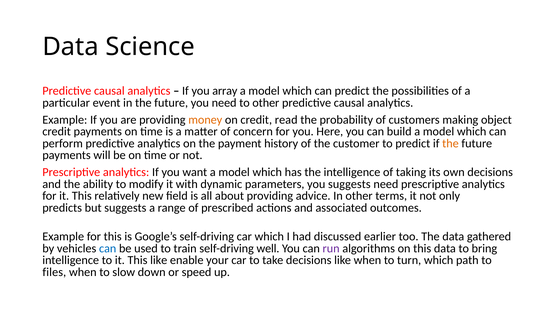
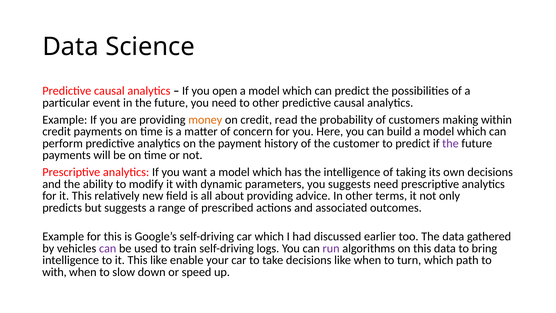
array: array -> open
object: object -> within
the at (450, 143) colour: orange -> purple
can at (108, 248) colour: blue -> purple
well: well -> logs
files at (54, 272): files -> with
